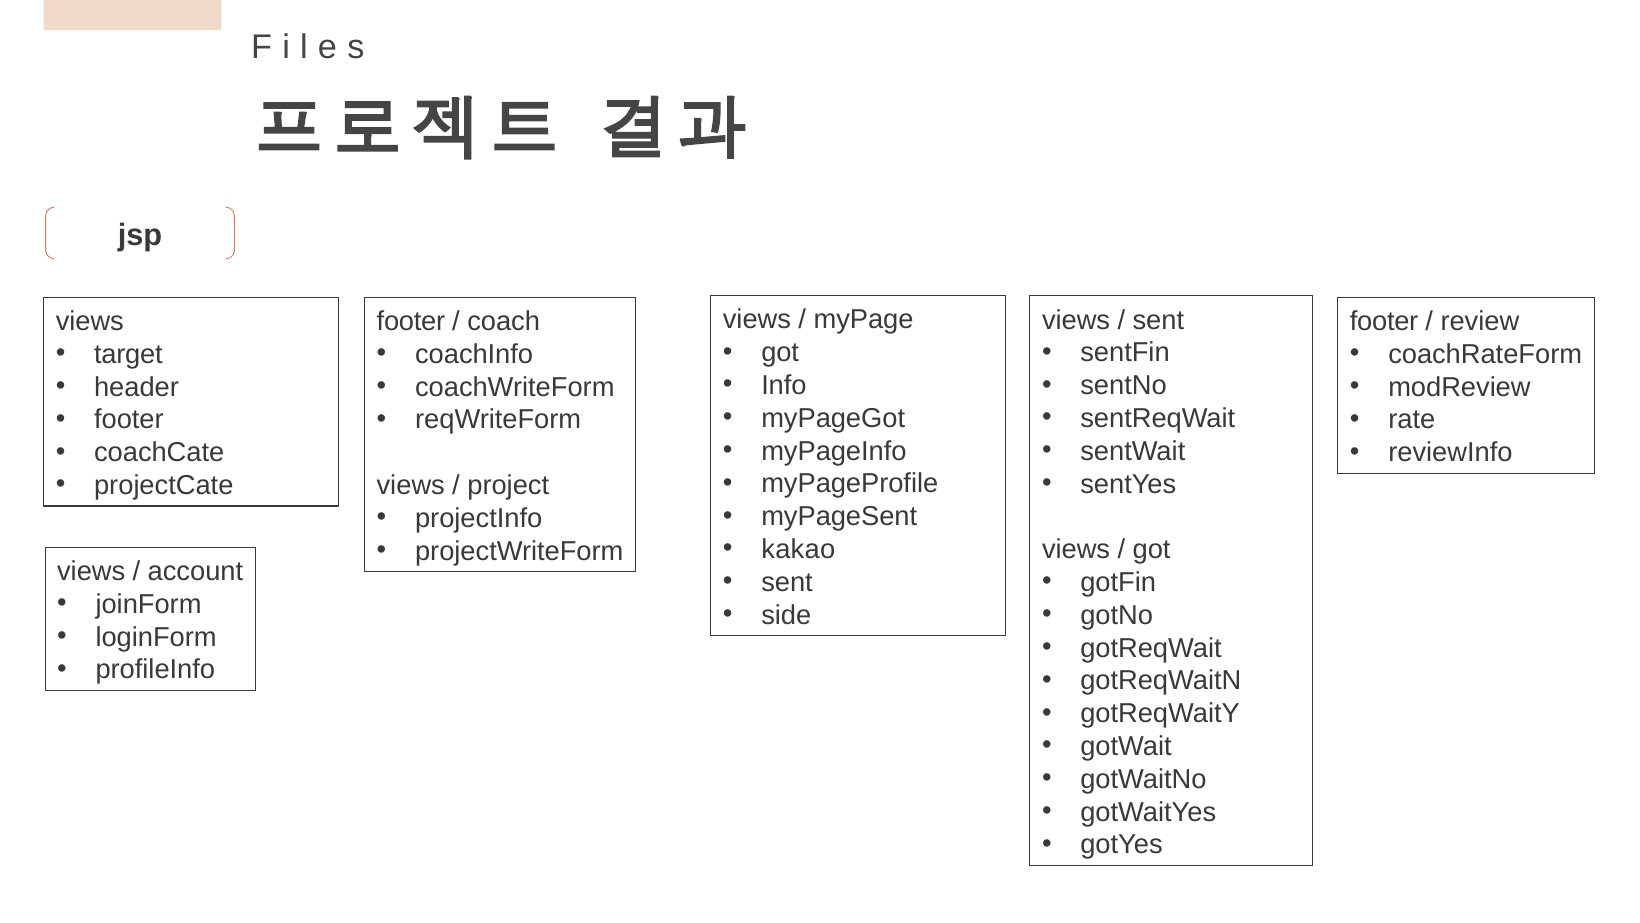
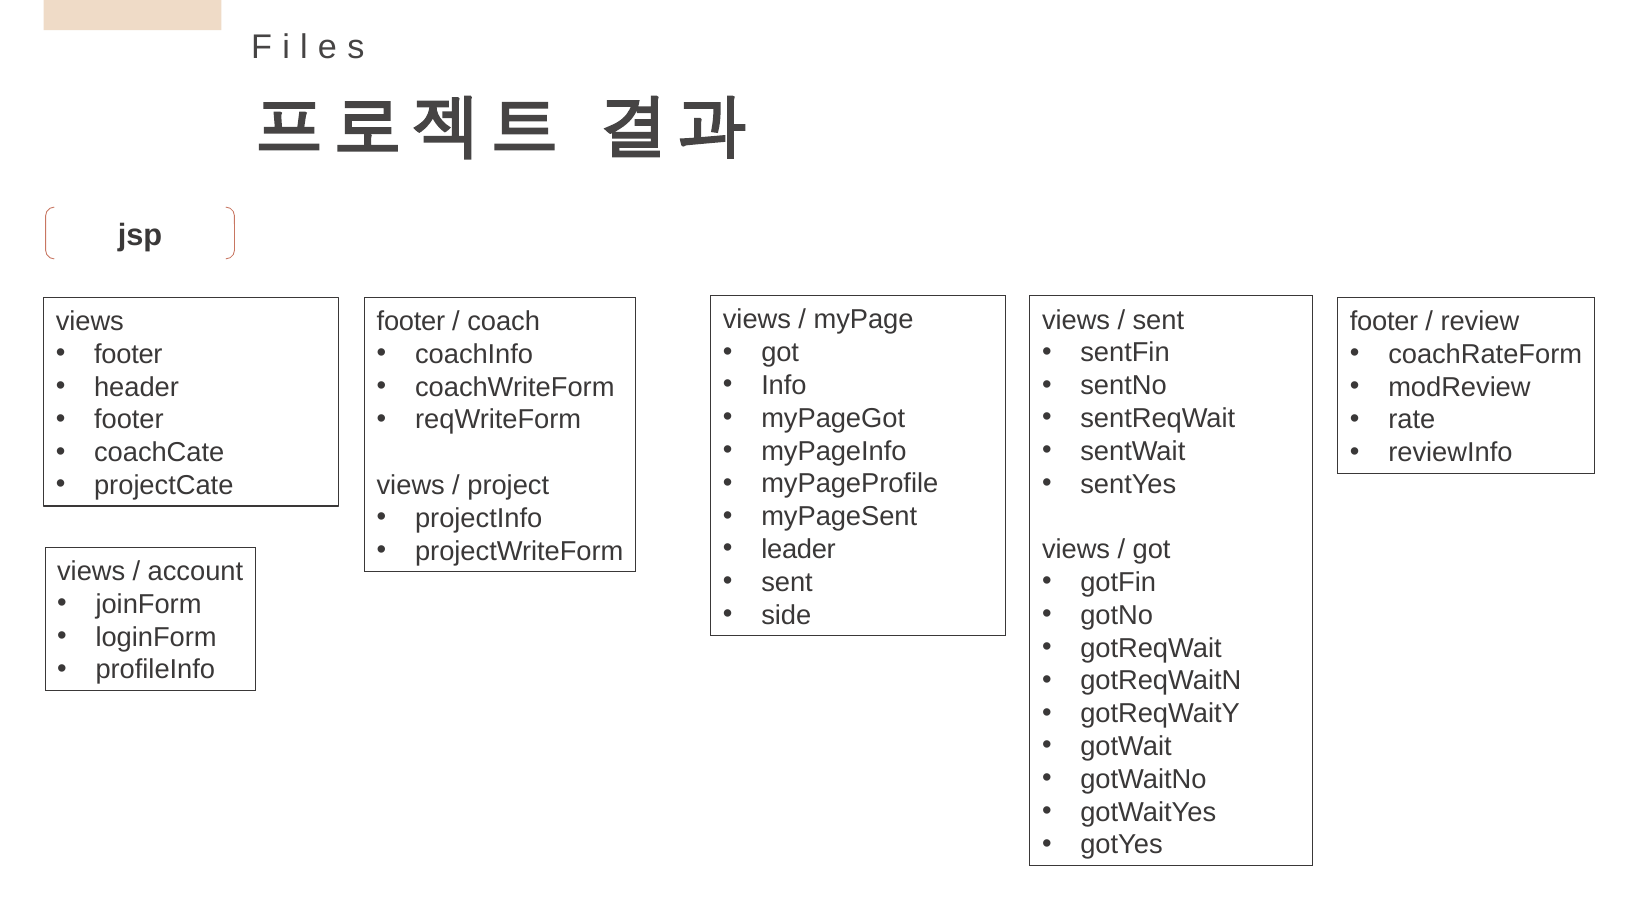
target at (128, 354): target -> footer
kakao: kakao -> leader
